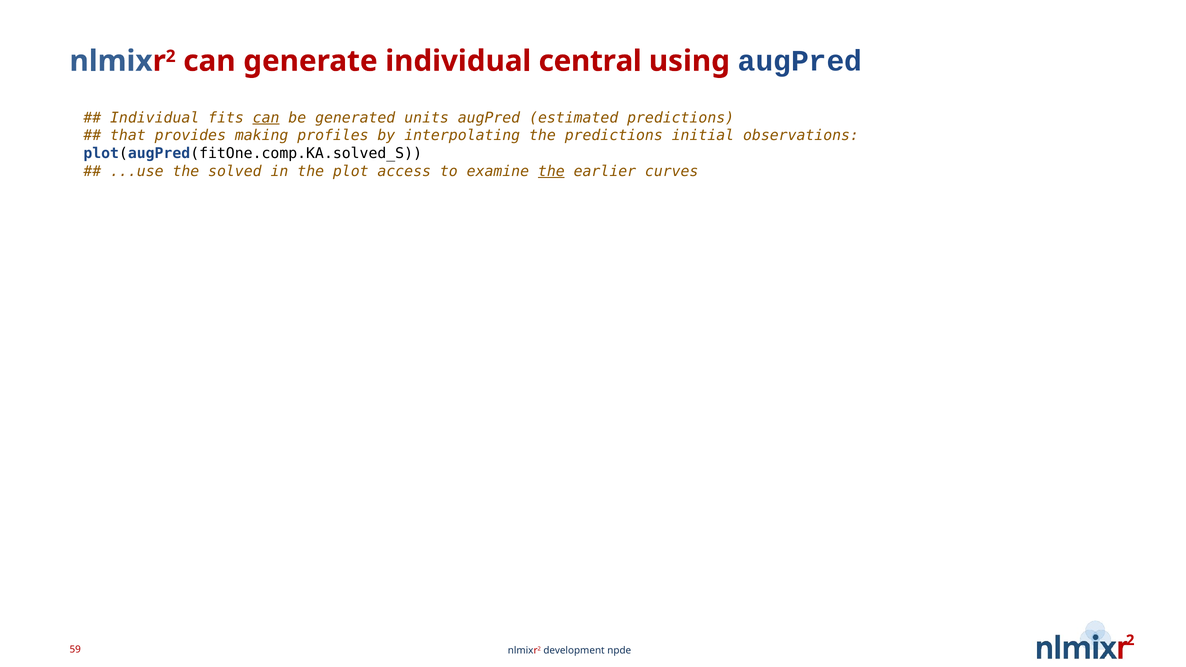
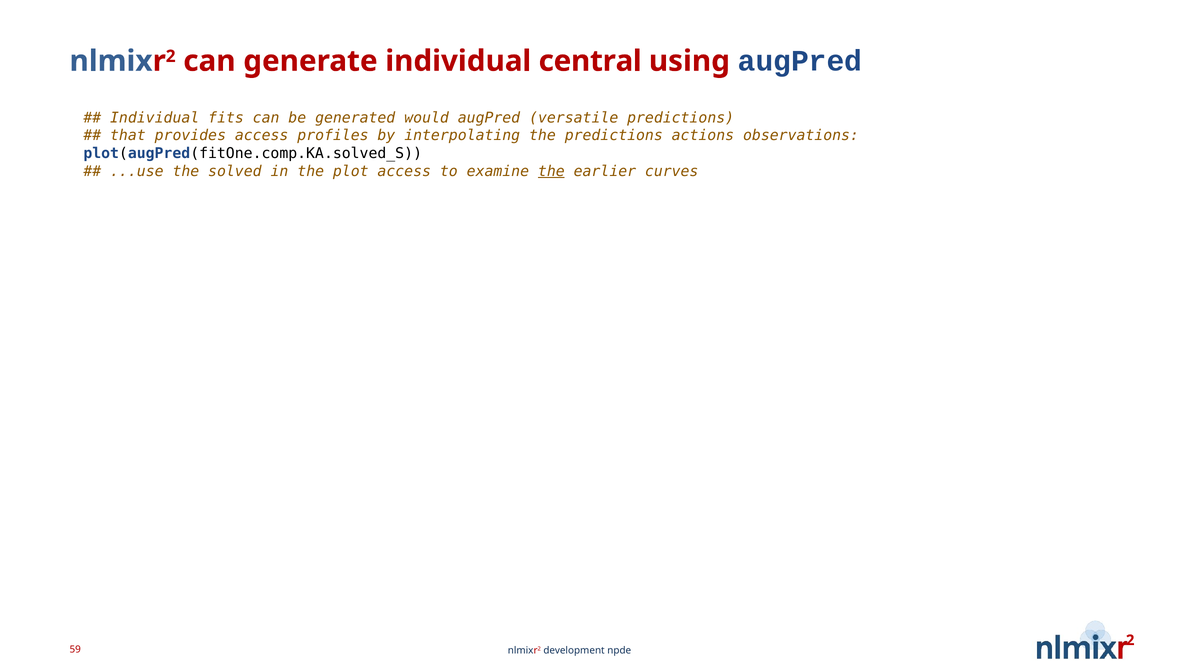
can at (266, 118) underline: present -> none
units: units -> would
estimated: estimated -> versatile
provides making: making -> access
initial: initial -> actions
